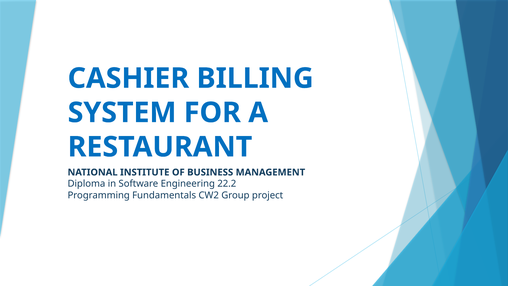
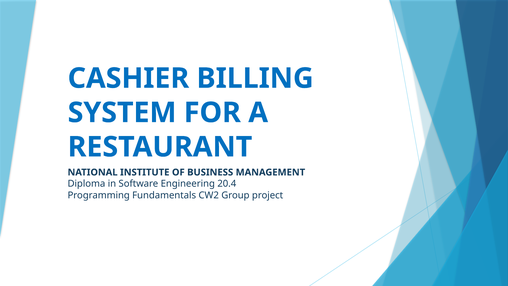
22.2: 22.2 -> 20.4
